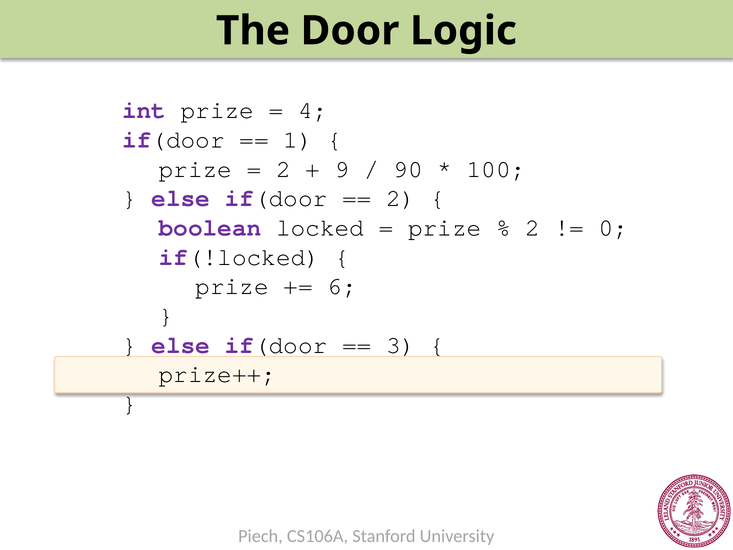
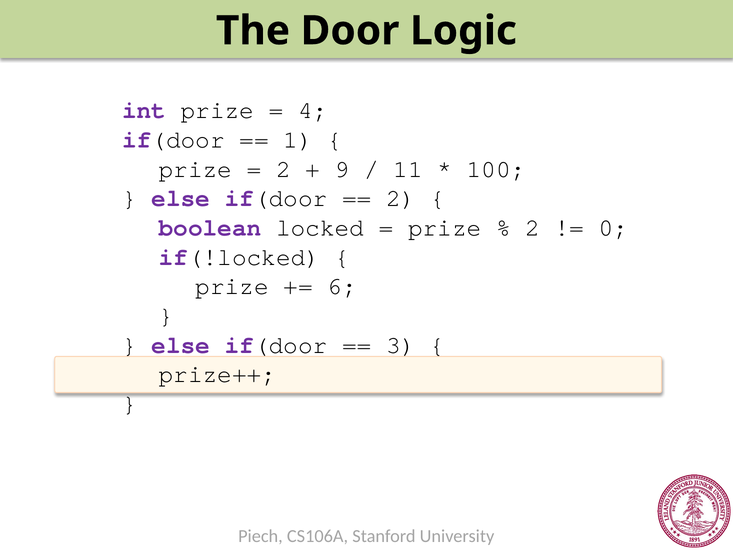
90: 90 -> 11
